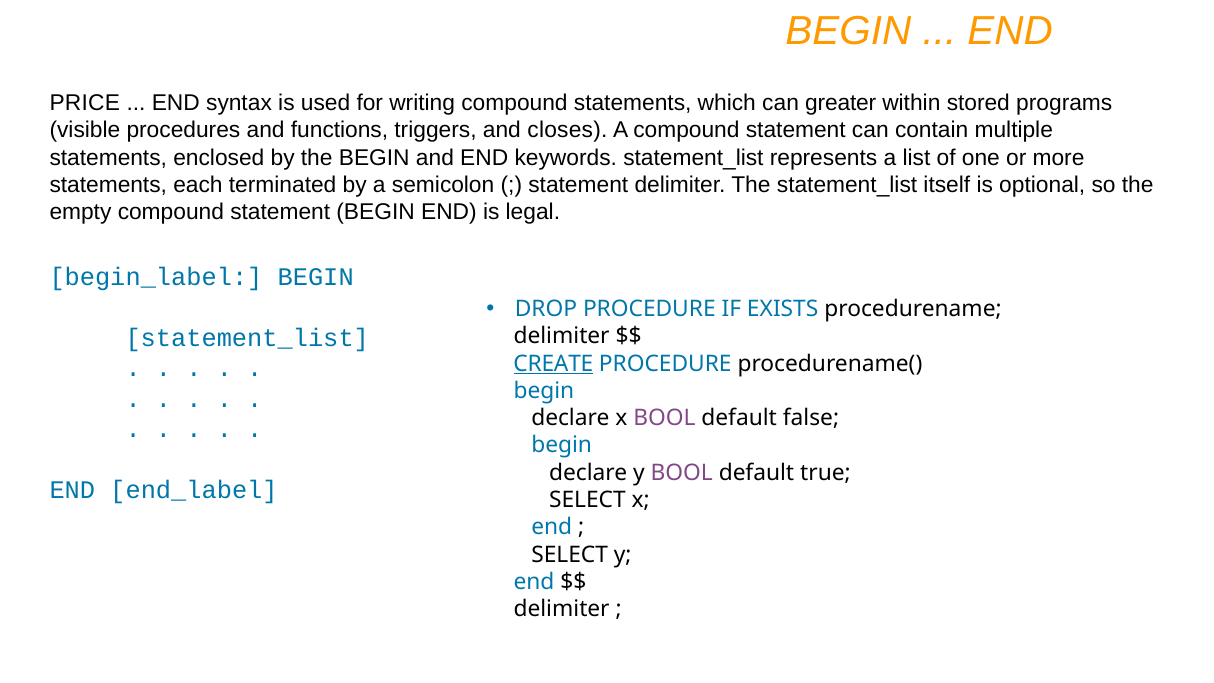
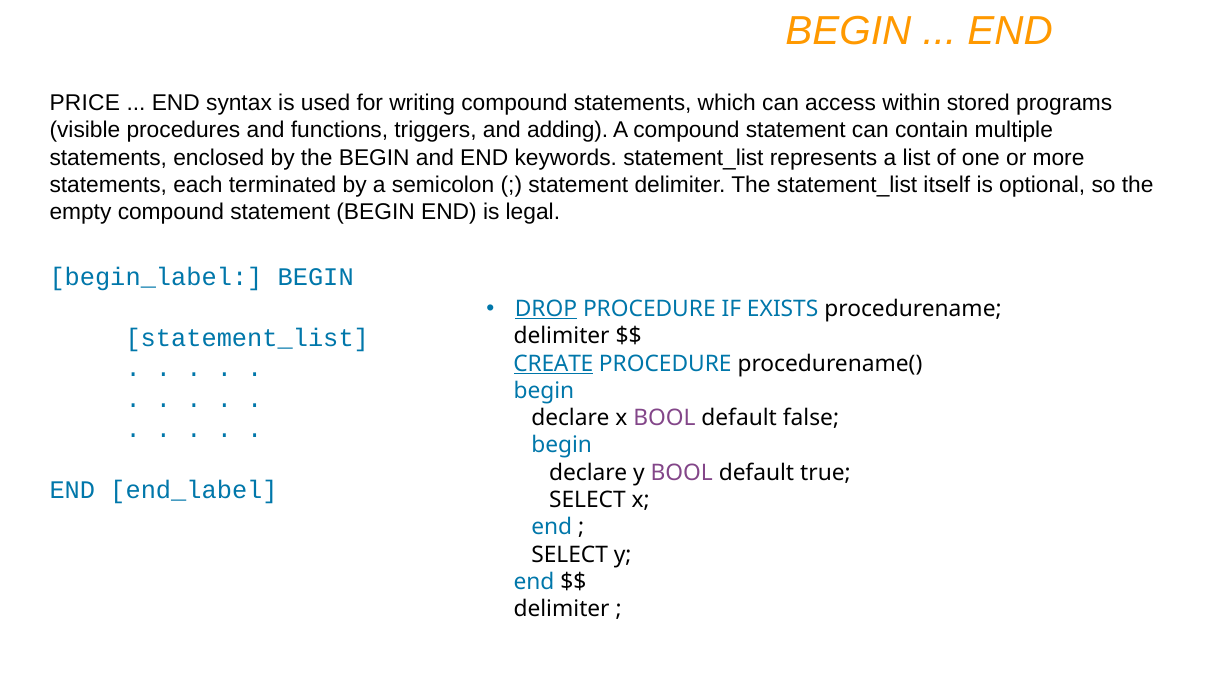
greater: greater -> access
closes: closes -> adding
DROP underline: none -> present
